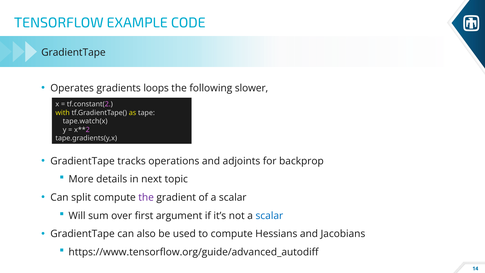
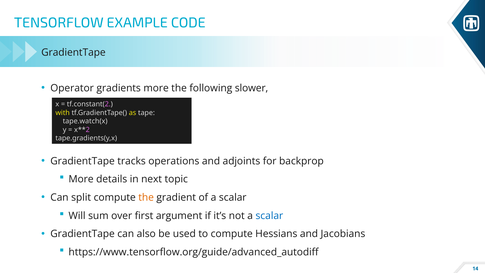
Operates: Operates -> Operator
gradients loops: loops -> more
the at (146, 197) colour: purple -> orange
